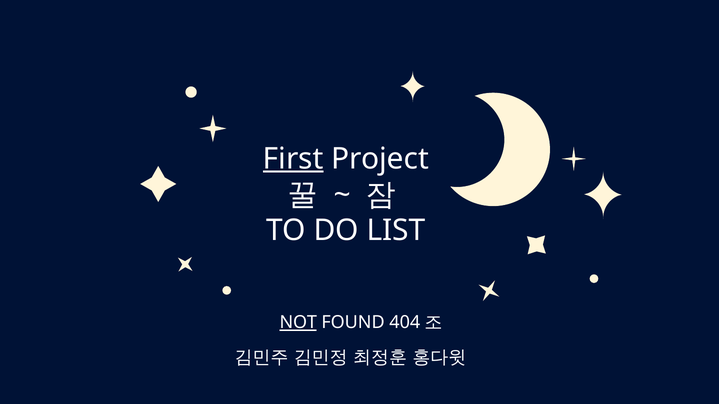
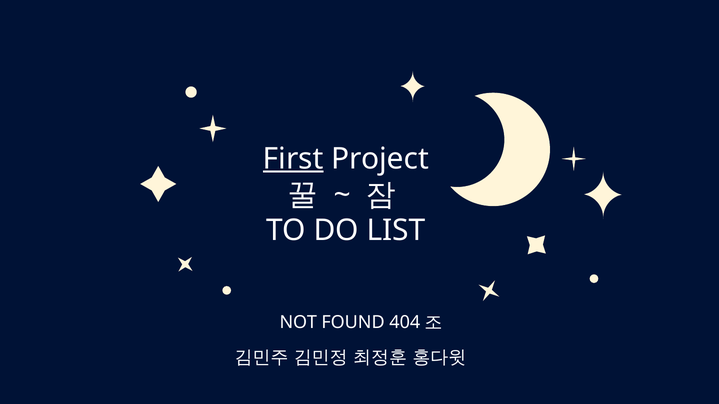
NOT underline: present -> none
